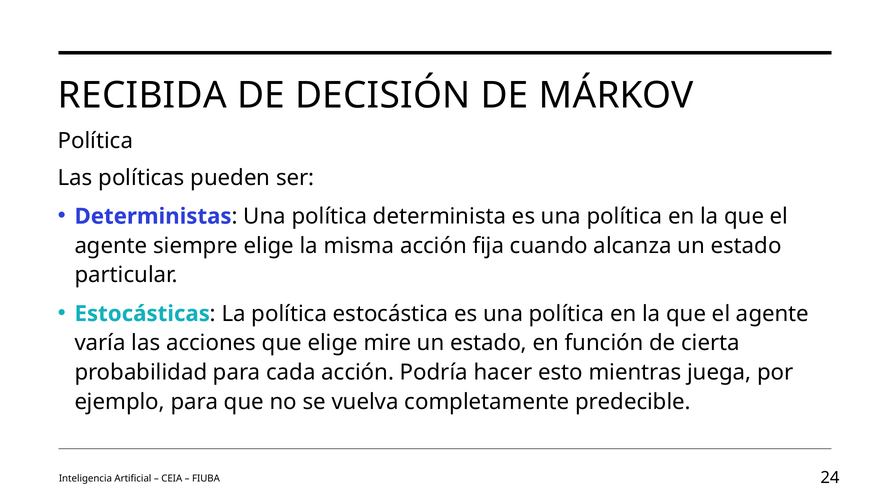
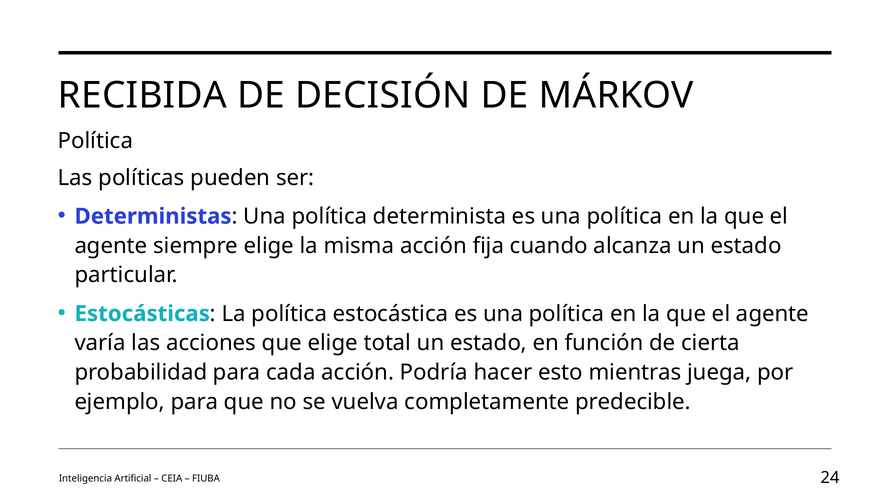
mire: mire -> total
